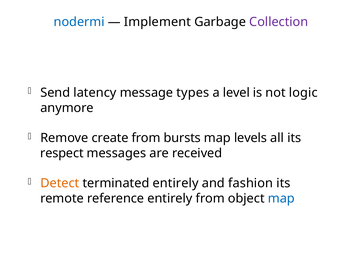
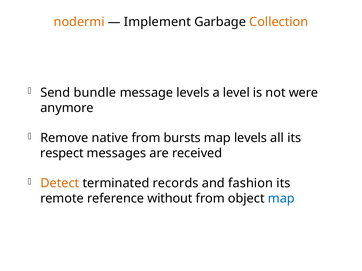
nodermi colour: blue -> orange
Collection colour: purple -> orange
latency: latency -> bundle
message types: types -> levels
logic: logic -> were
create: create -> native
terminated entirely: entirely -> records
reference entirely: entirely -> without
